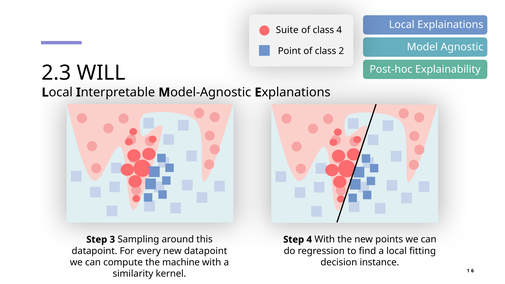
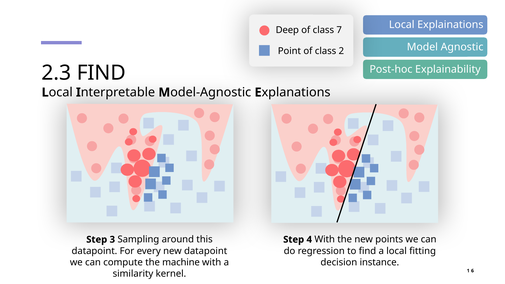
Suite: Suite -> Deep
class 4: 4 -> 7
2.3 WILL: WILL -> FIND
